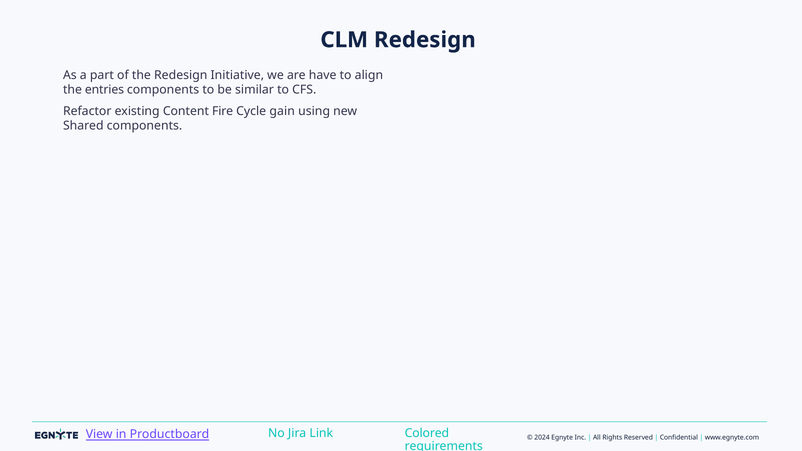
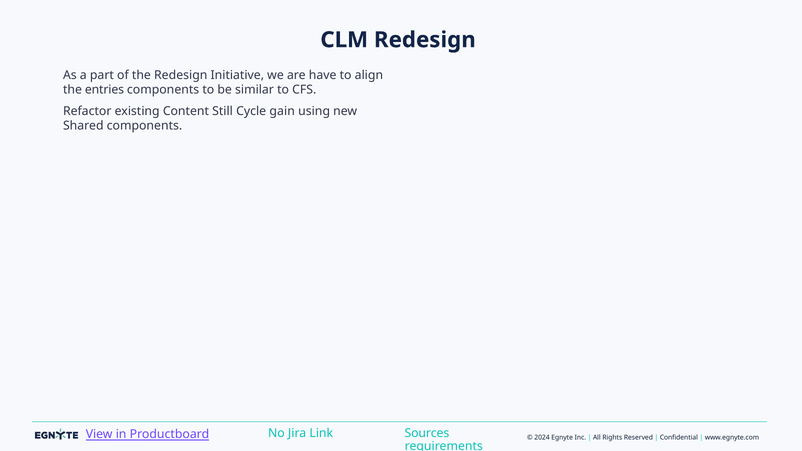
Fire: Fire -> Still
Colored: Colored -> Sources
